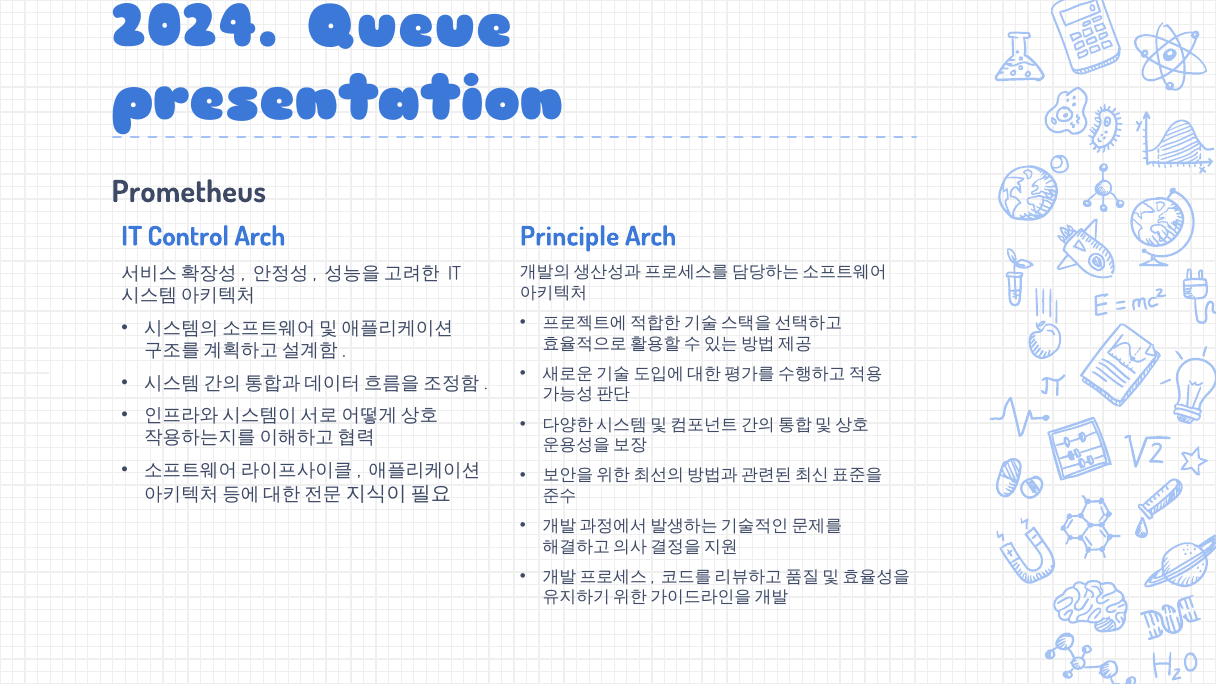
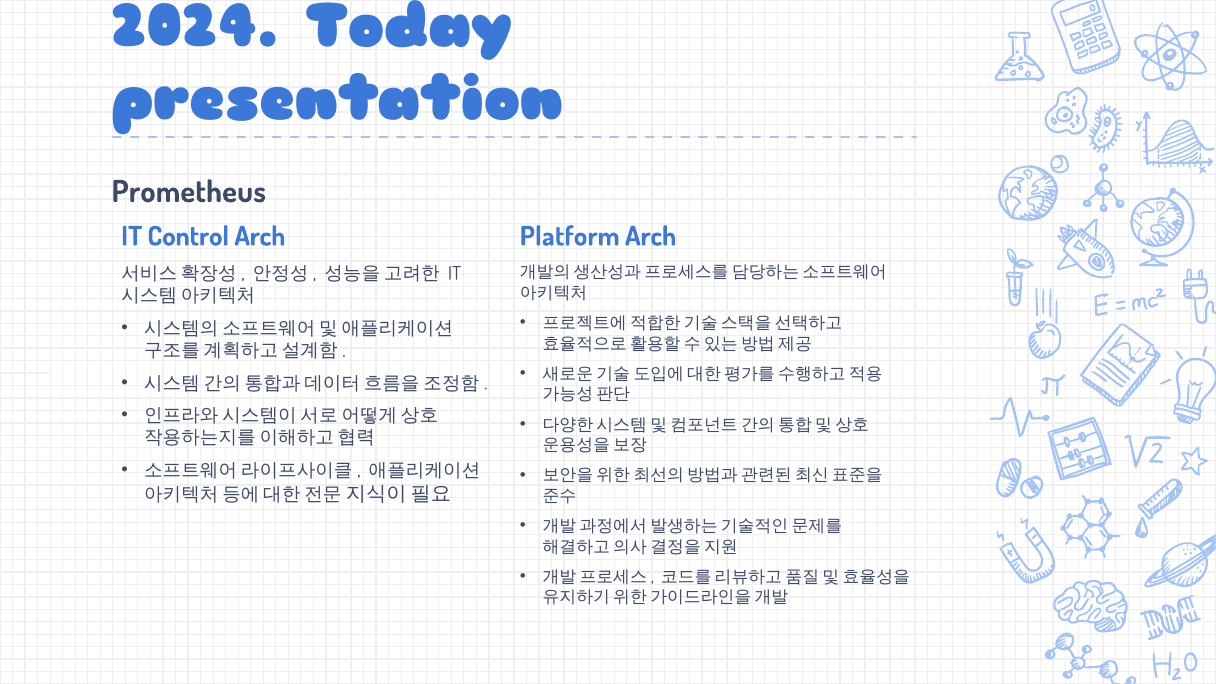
Queue: Queue -> Today
Principle: Principle -> Platform
